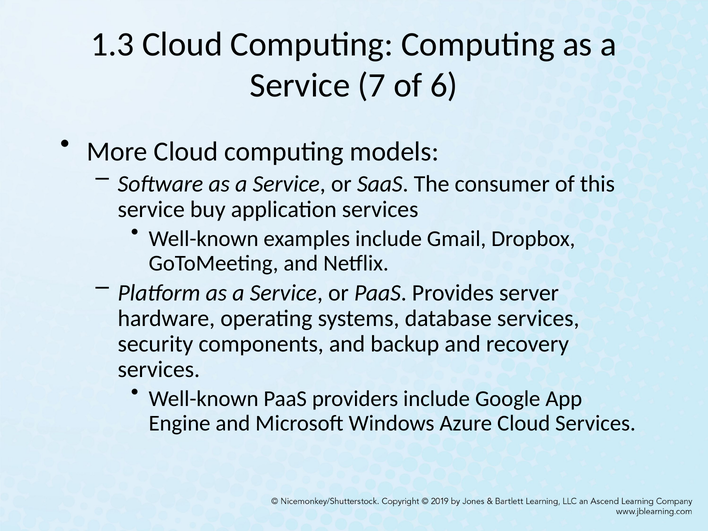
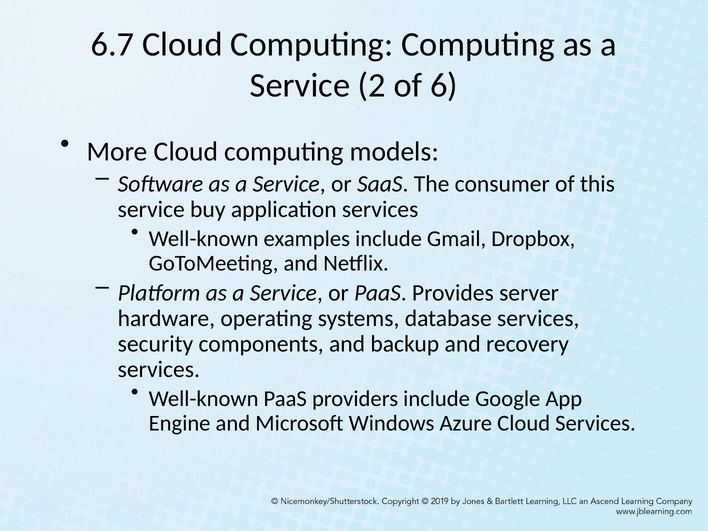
1.3: 1.3 -> 6.7
7: 7 -> 2
